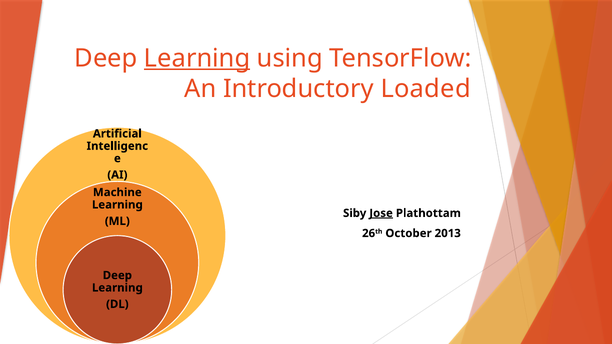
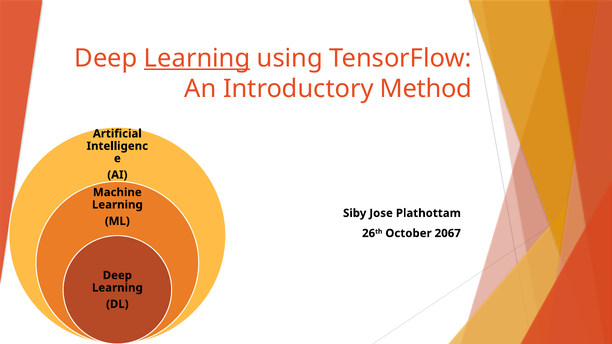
Loaded: Loaded -> Method
Jose underline: present -> none
2013: 2013 -> 2067
